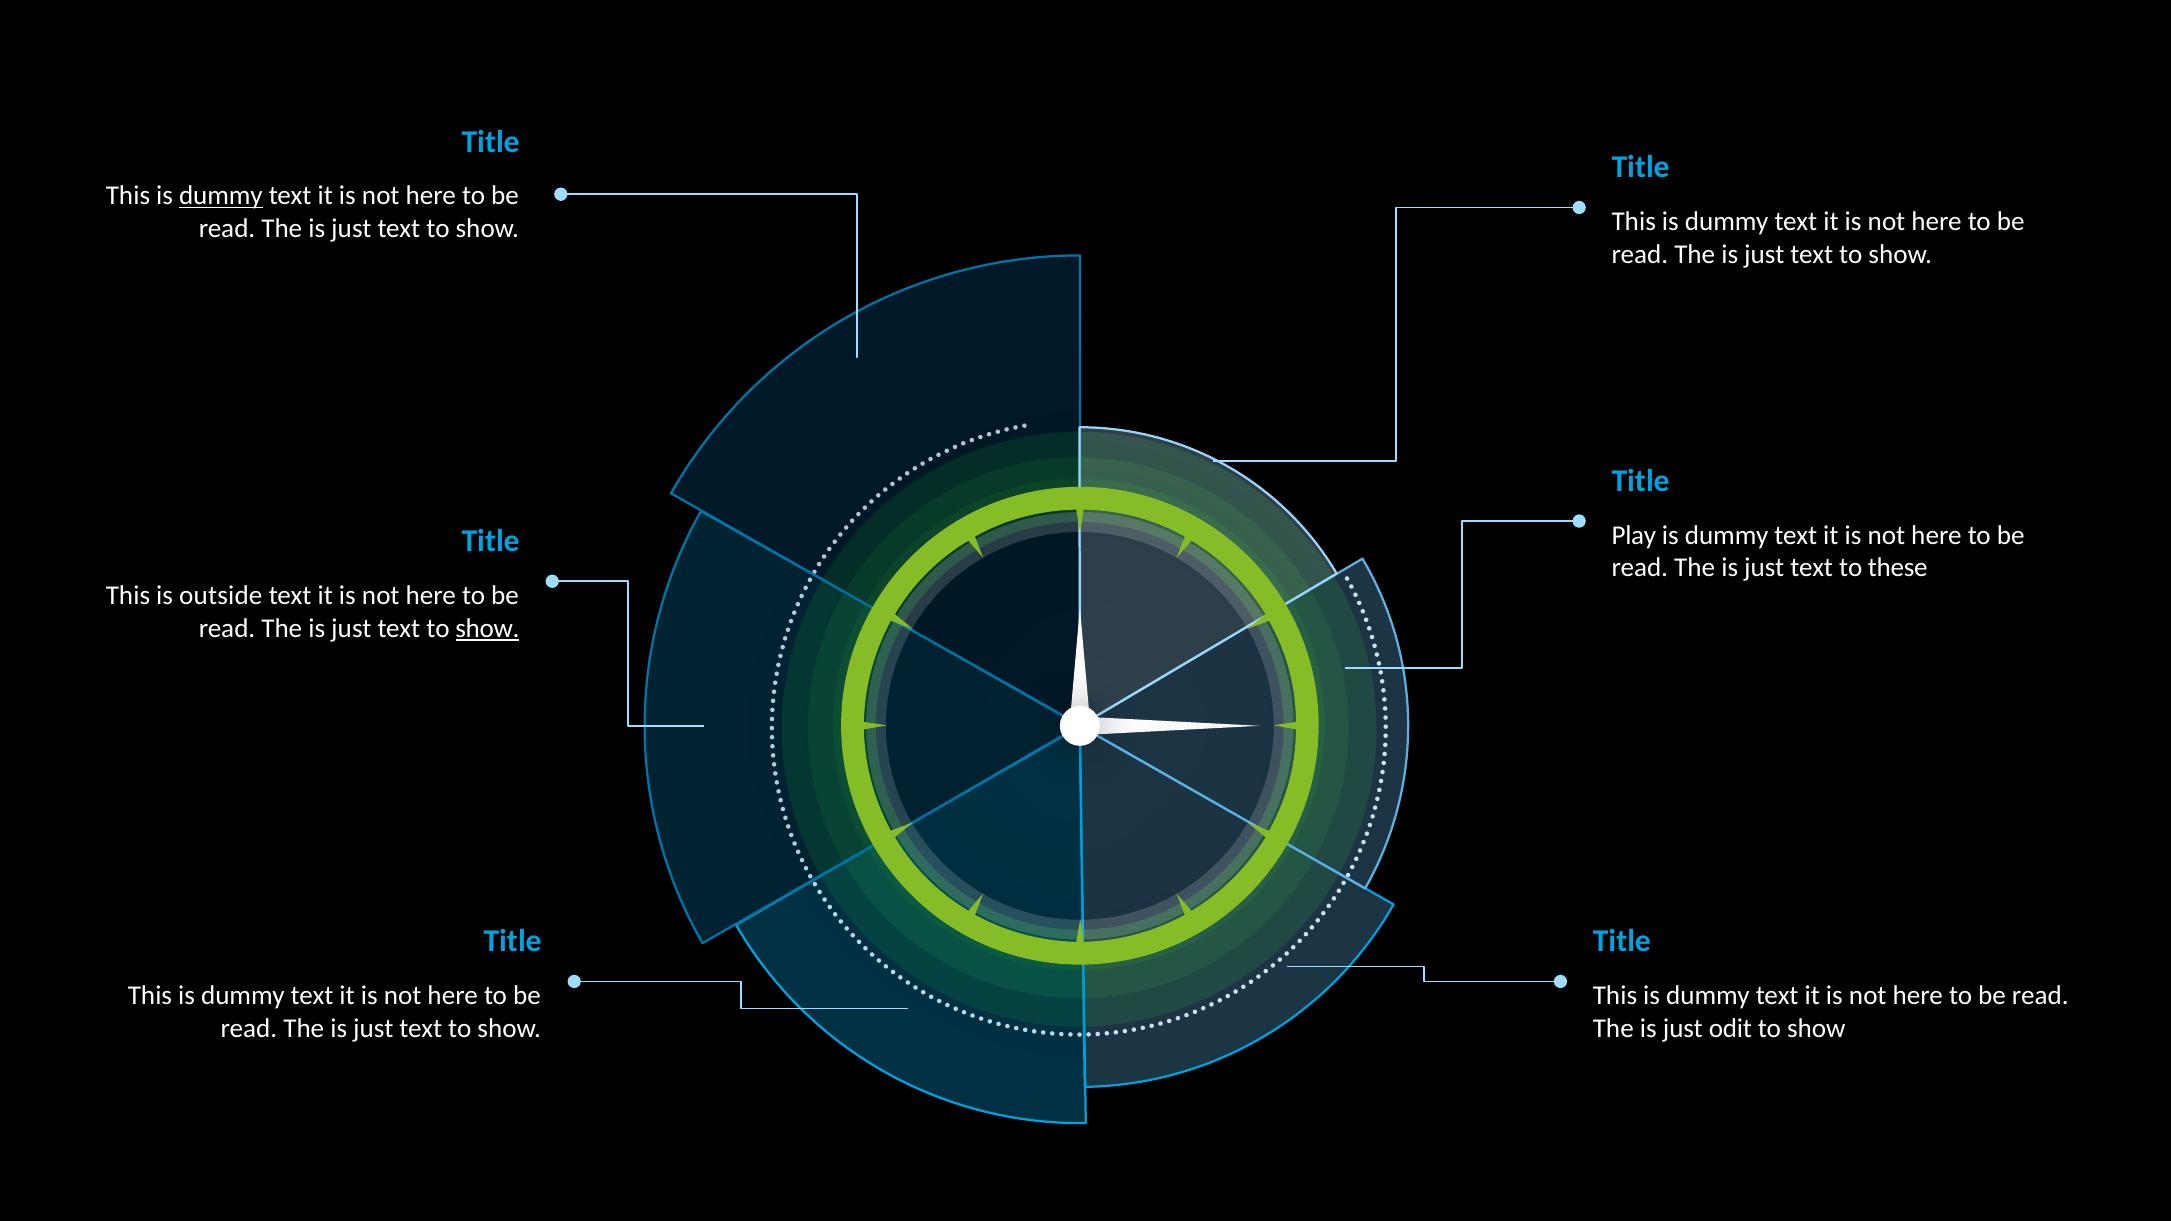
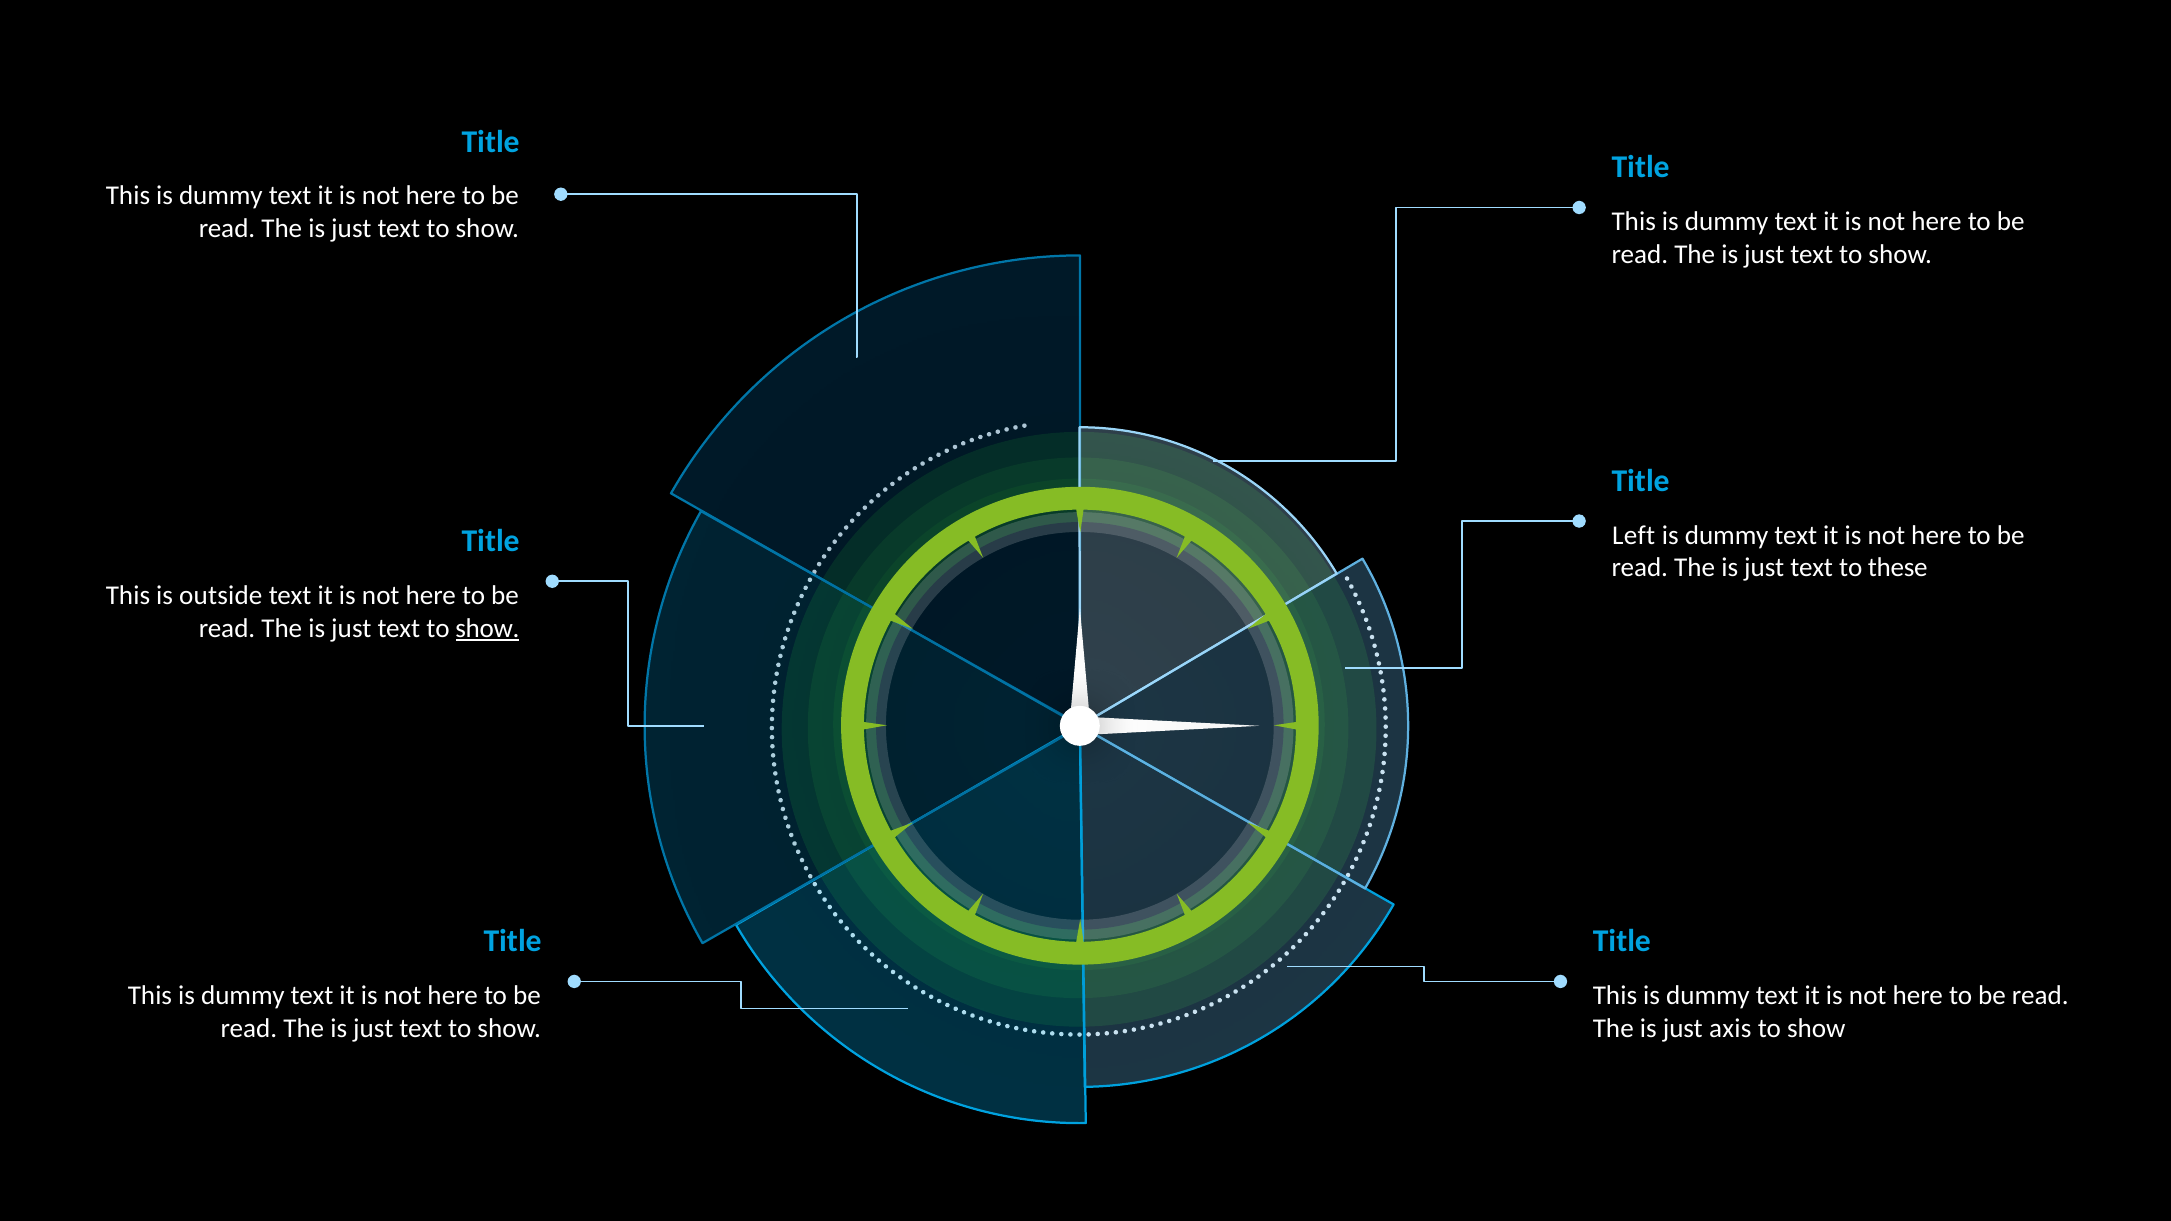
dummy at (221, 196) underline: present -> none
Play: Play -> Left
odit: odit -> axis
